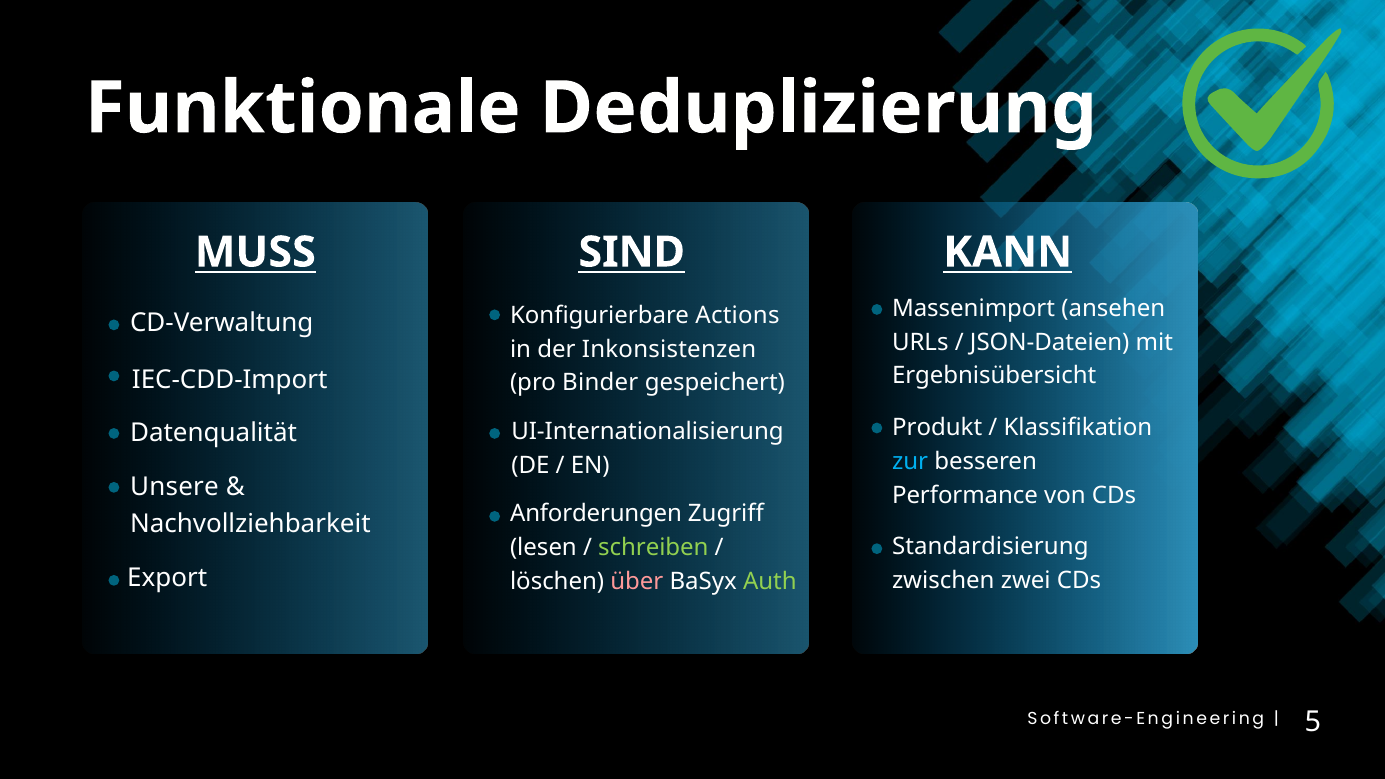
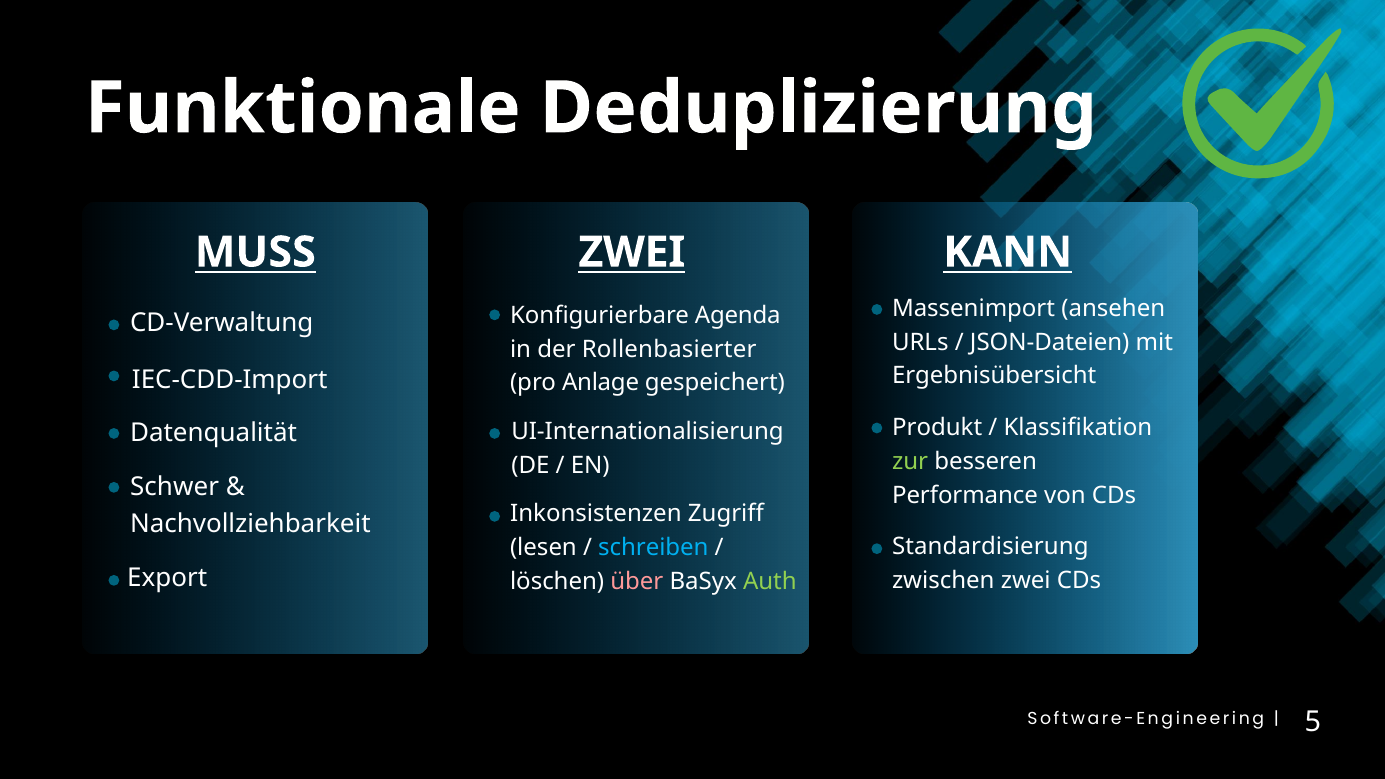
SIND at (632, 252): SIND -> ZWEI
Actions: Actions -> Agenda
Inkonsistenzen: Inkonsistenzen -> Rollenbasierter
Binder: Binder -> Anlage
zur colour: light blue -> light green
Unsere: Unsere -> Schwer
Anforderungen: Anforderungen -> Inkonsistenzen
schreiben colour: light green -> light blue
